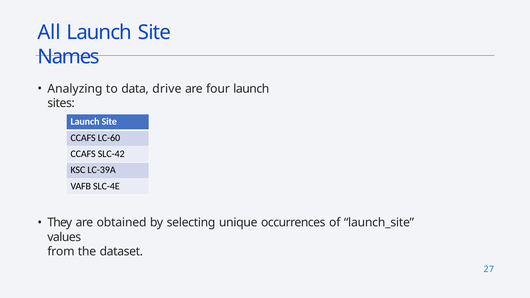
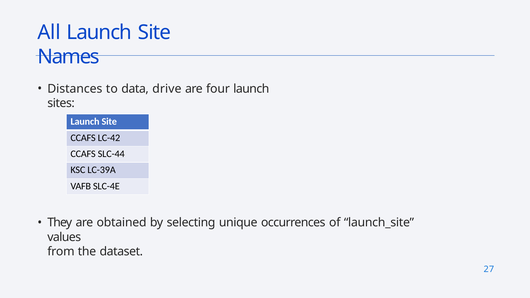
Analyzing: Analyzing -> Distances
LC-60: LC-60 -> LC-42
SLC-42: SLC-42 -> SLC-44
